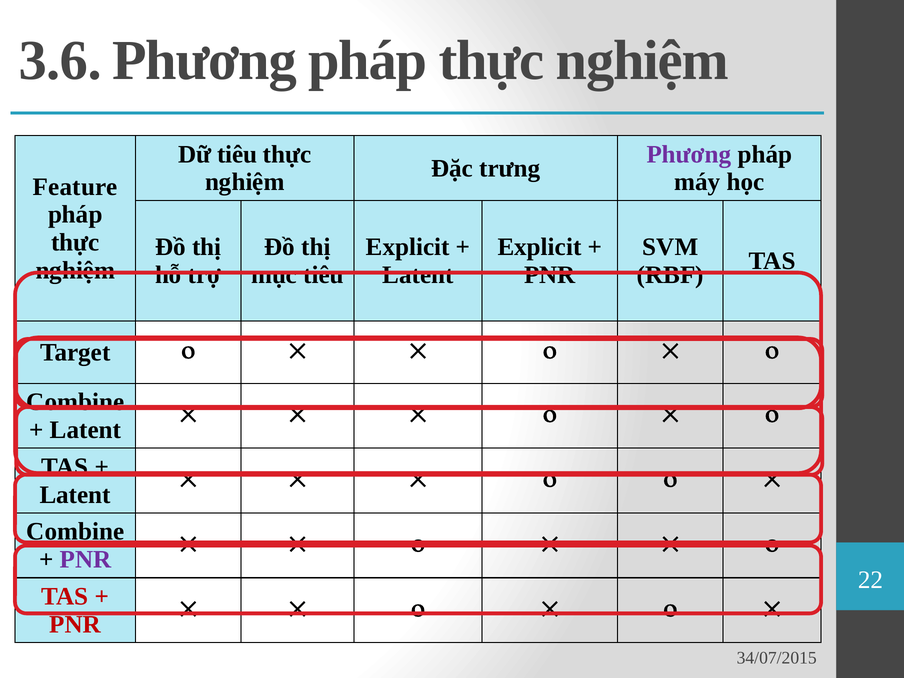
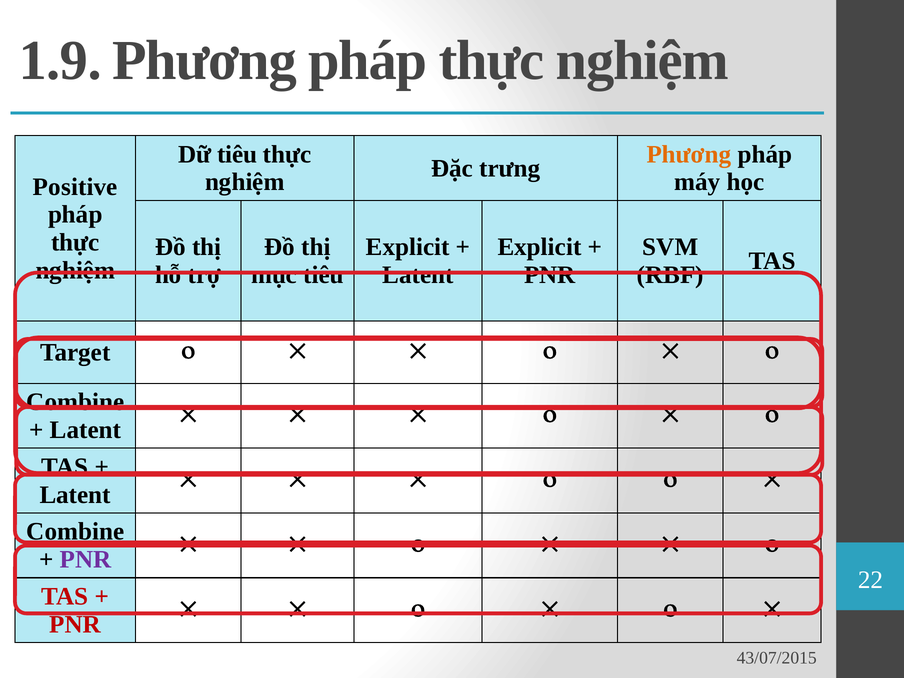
3.6: 3.6 -> 1.9
Phương at (689, 154) colour: purple -> orange
Feature: Feature -> Positive
34/07/2015: 34/07/2015 -> 43/07/2015
